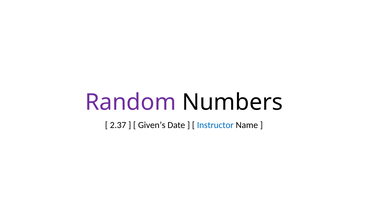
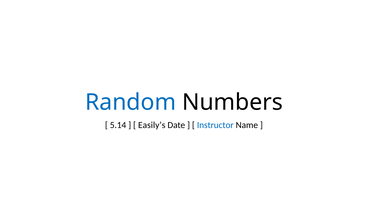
Random colour: purple -> blue
2.37: 2.37 -> 5.14
Given’s: Given’s -> Easily’s
